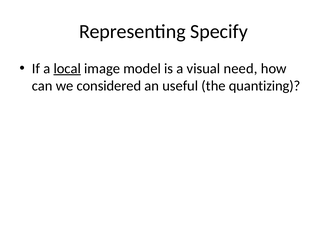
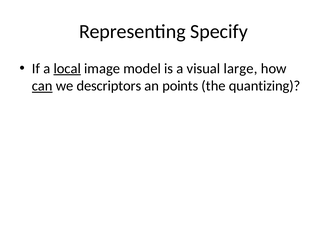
need: need -> large
can underline: none -> present
considered: considered -> descriptors
useful: useful -> points
